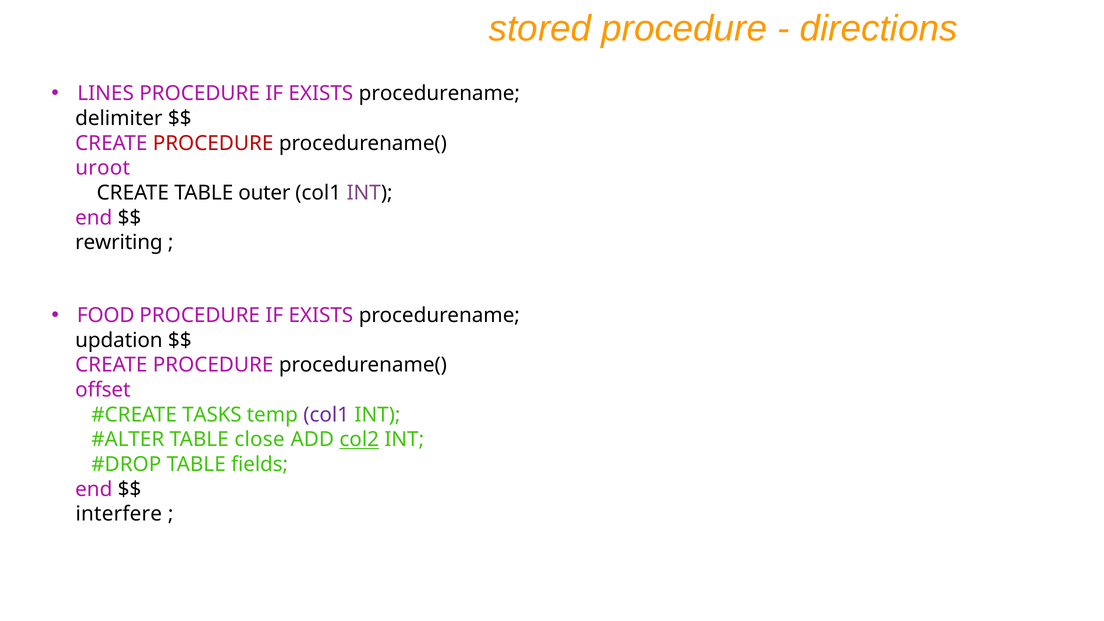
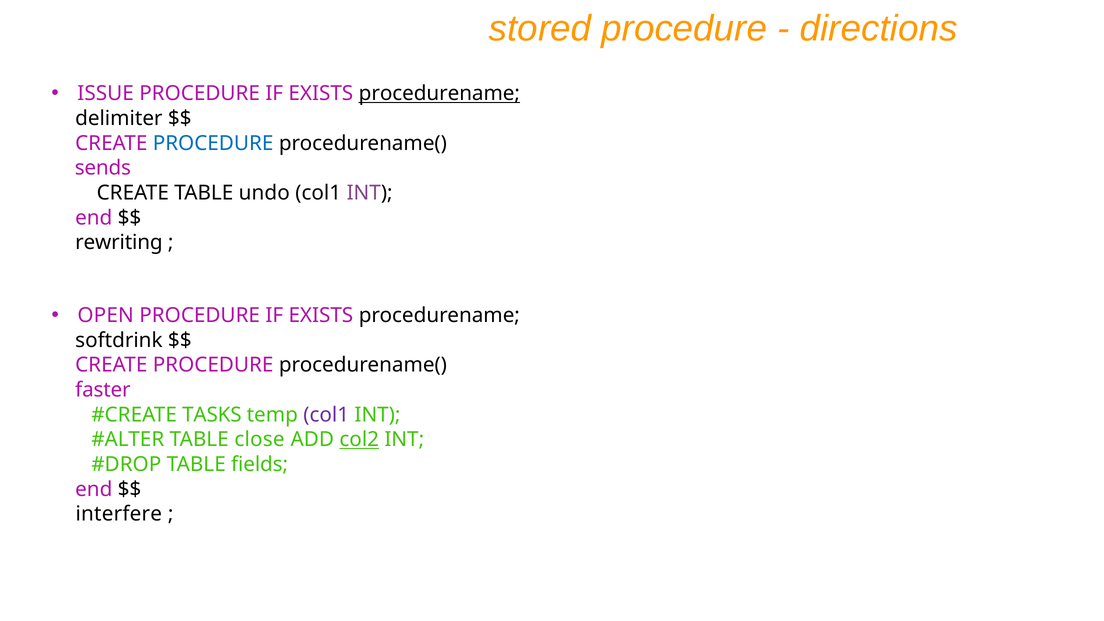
LINES: LINES -> ISSUE
procedurename at (439, 94) underline: none -> present
PROCEDURE at (213, 143) colour: red -> blue
uroot: uroot -> sends
outer: outer -> undo
FOOD: FOOD -> OPEN
updation: updation -> softdrink
offset: offset -> faster
